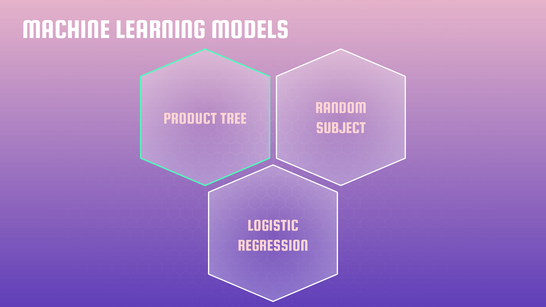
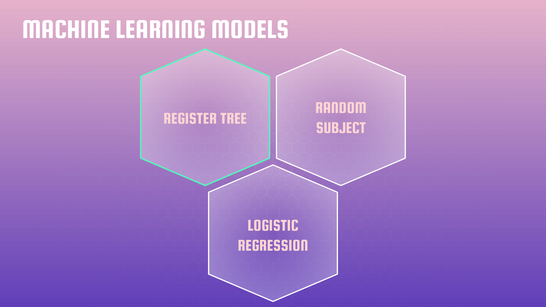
PRODUCT: PRODUCT -> REGISTER
